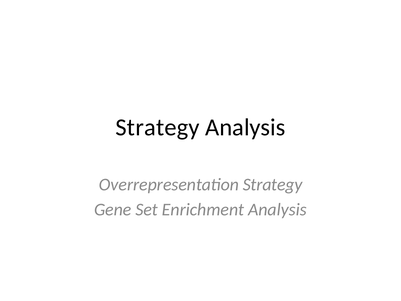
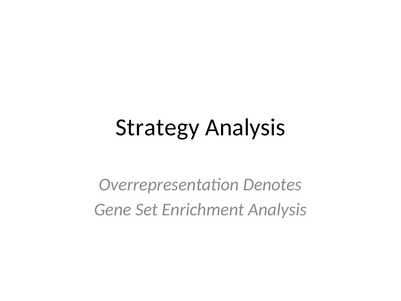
Overrepresentation Strategy: Strategy -> Denotes
